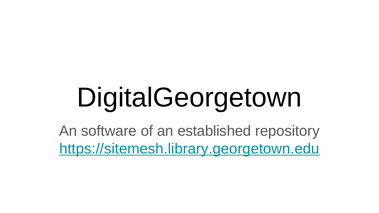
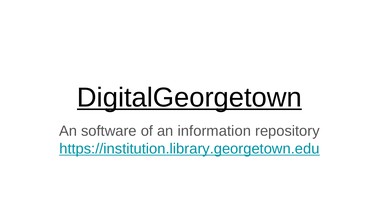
DigitalGeorgetown underline: none -> present
established: established -> information
https://sitemesh.library.georgetown.edu: https://sitemesh.library.georgetown.edu -> https://institution.library.georgetown.edu
